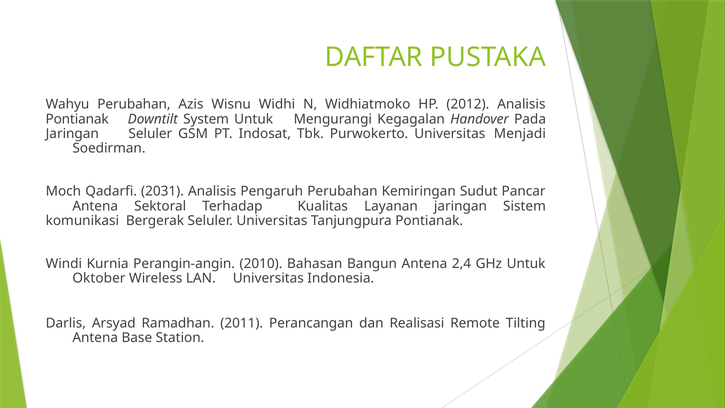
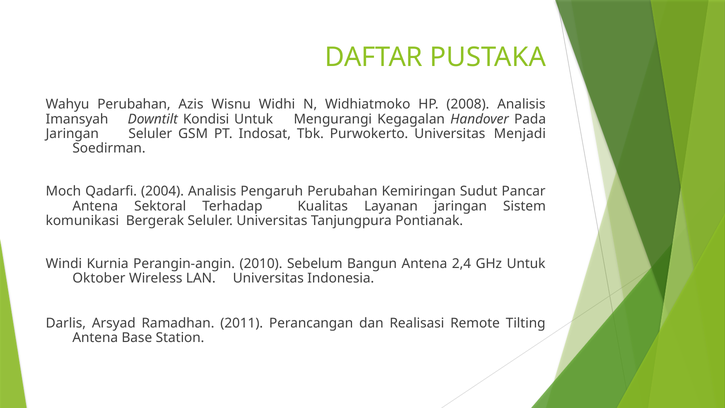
2012: 2012 -> 2008
Pontianak at (77, 119): Pontianak -> Imansyah
System: System -> Kondisi
2031: 2031 -> 2004
Bahasan: Bahasan -> Sebelum
